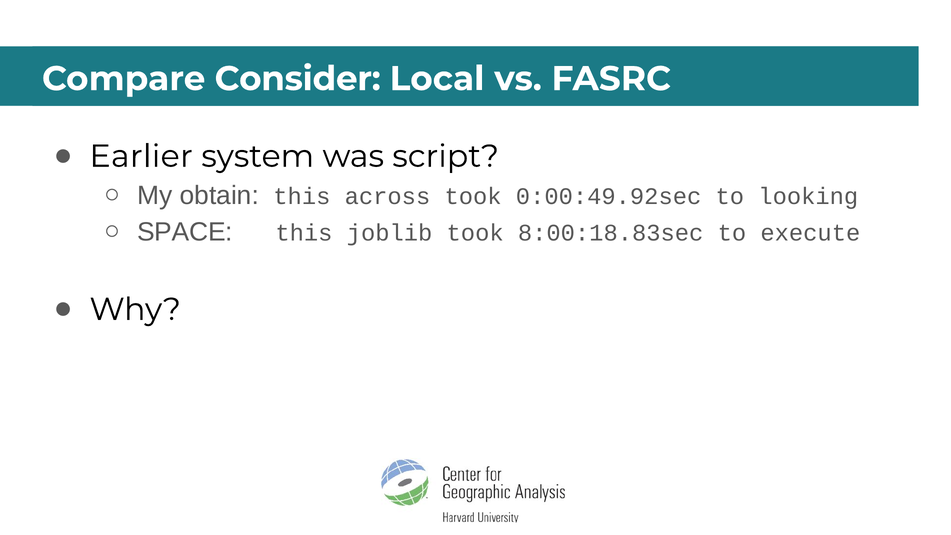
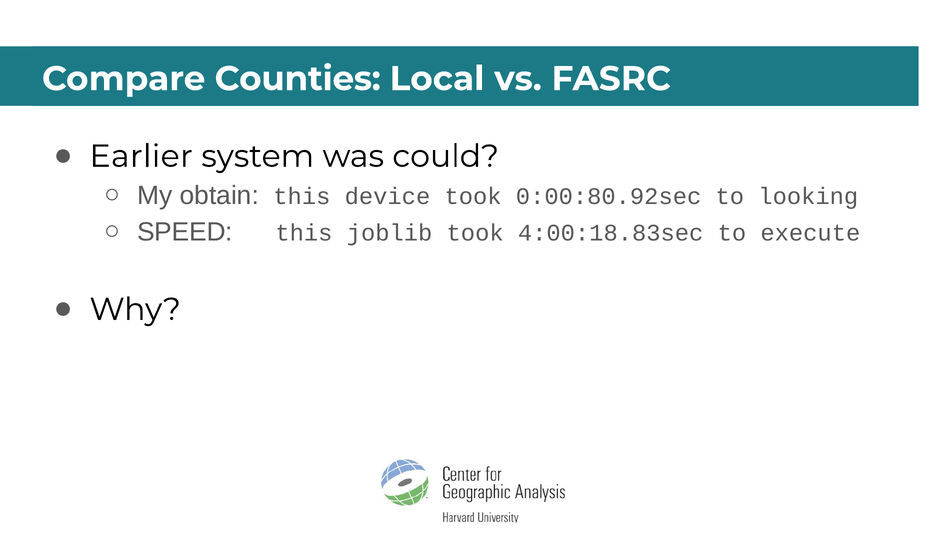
Consider: Consider -> Counties
script: script -> could
across: across -> device
0:00:49.92sec: 0:00:49.92sec -> 0:00:80.92sec
SPACE: SPACE -> SPEED
8:00:18.83sec: 8:00:18.83sec -> 4:00:18.83sec
